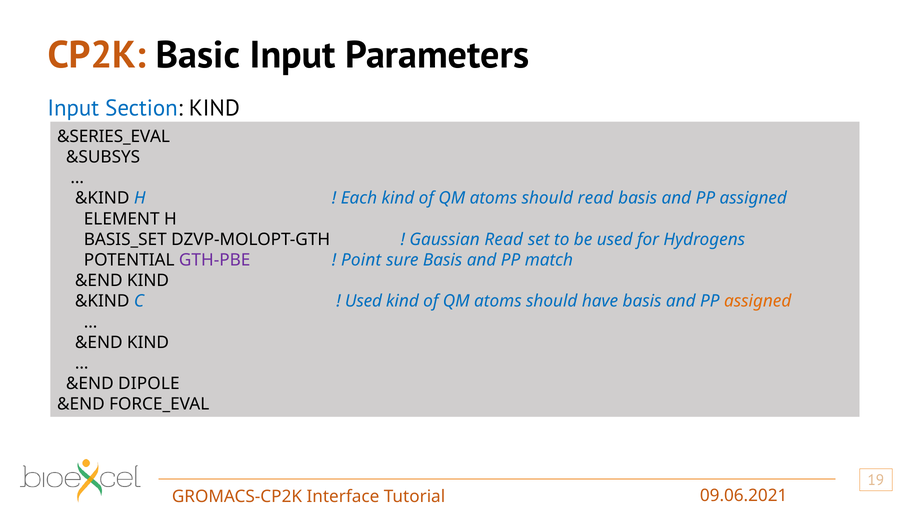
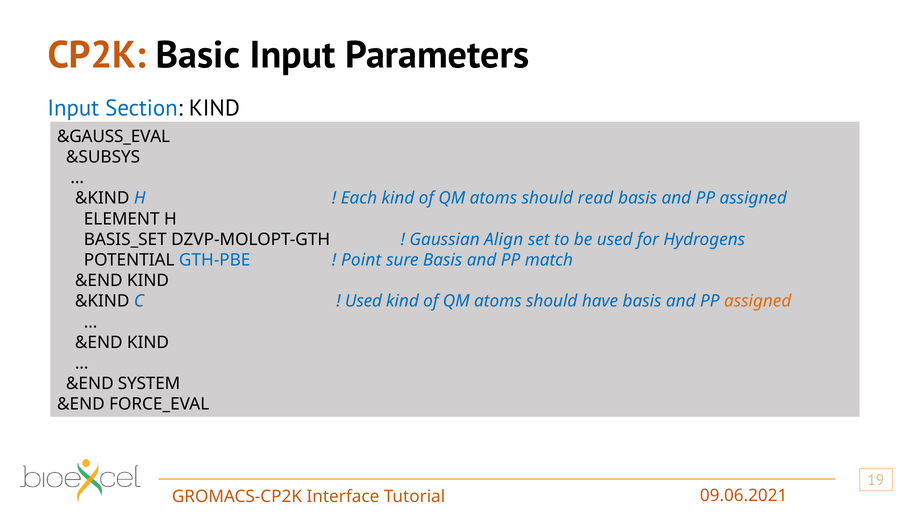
&SERIES_EVAL: &SERIES_EVAL -> &GAUSS_EVAL
Gaussian Read: Read -> Align
GTH-PBE colour: purple -> blue
DIPOLE: DIPOLE -> SYSTEM
